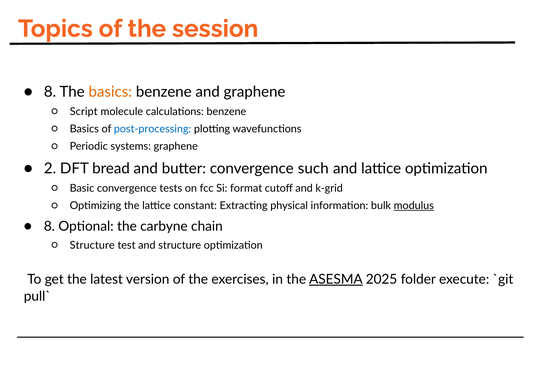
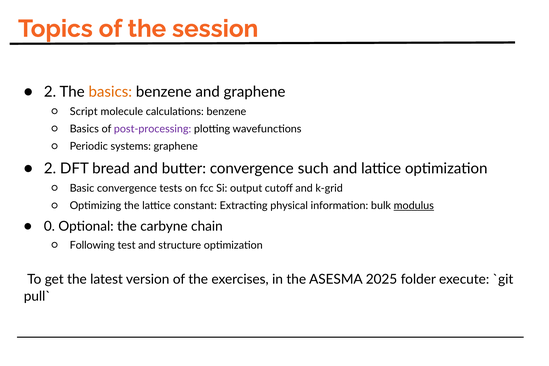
8 at (50, 92): 8 -> 2
post-processing colour: blue -> purple
format: format -> output
8 at (49, 226): 8 -> 0
Structure at (92, 245): Structure -> Following
ASESMA underline: present -> none
